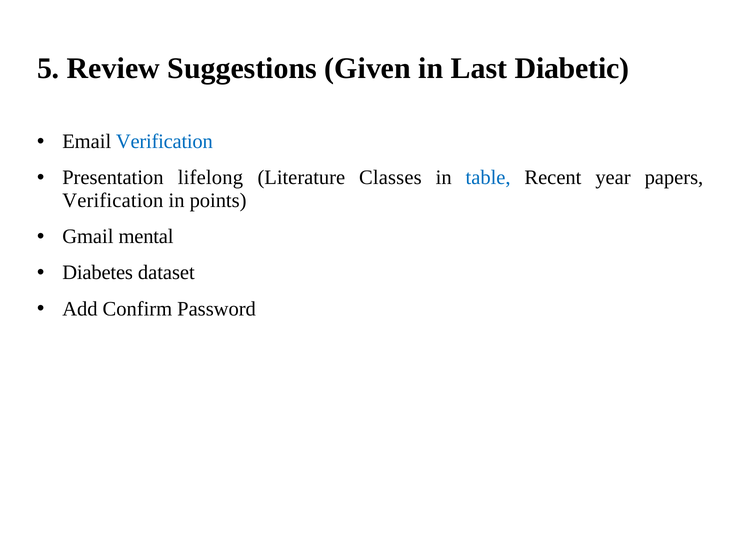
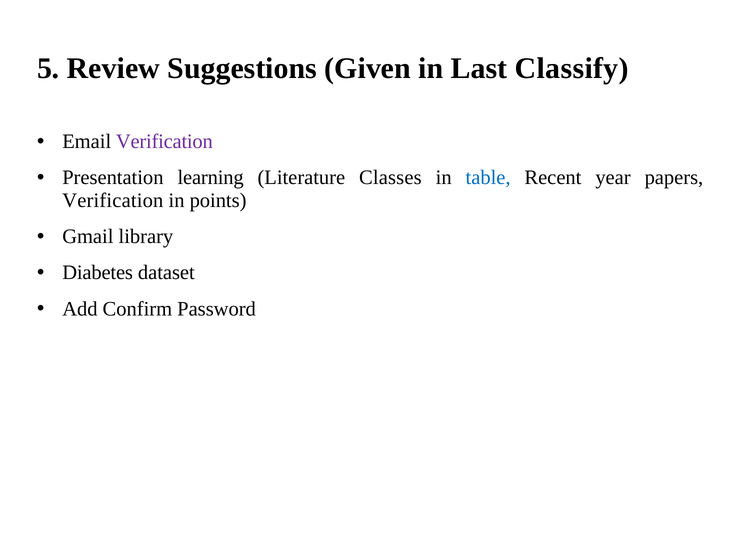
Diabetic: Diabetic -> Classify
Verification at (164, 142) colour: blue -> purple
lifelong: lifelong -> learning
mental: mental -> library
